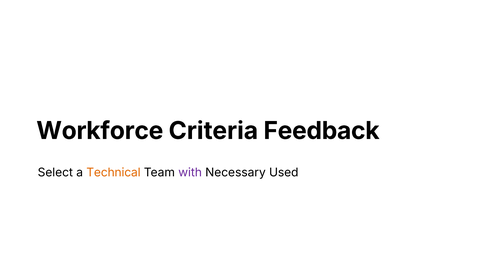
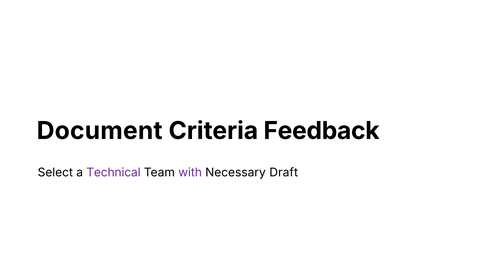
Workforce: Workforce -> Document
Technical colour: orange -> purple
Used: Used -> Draft
